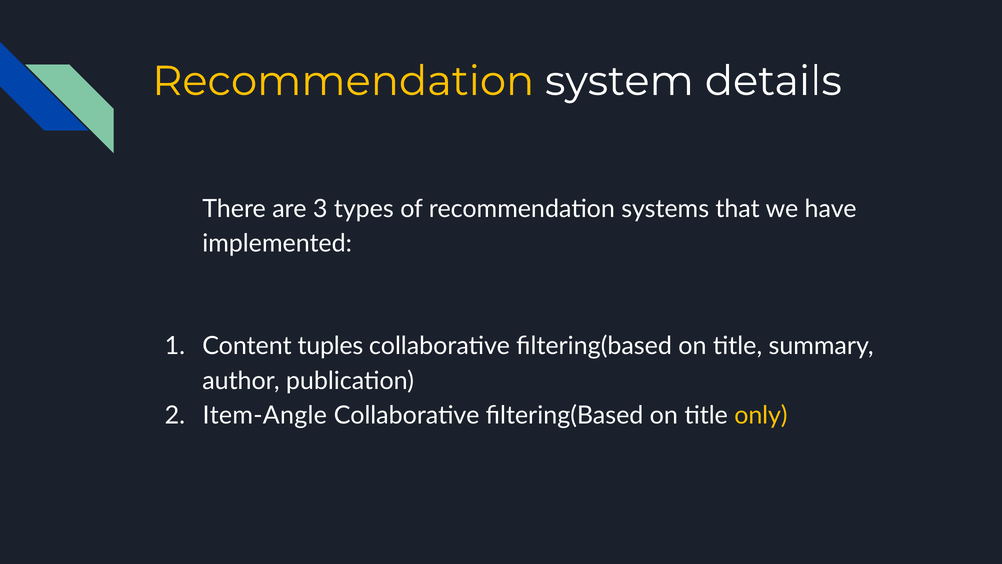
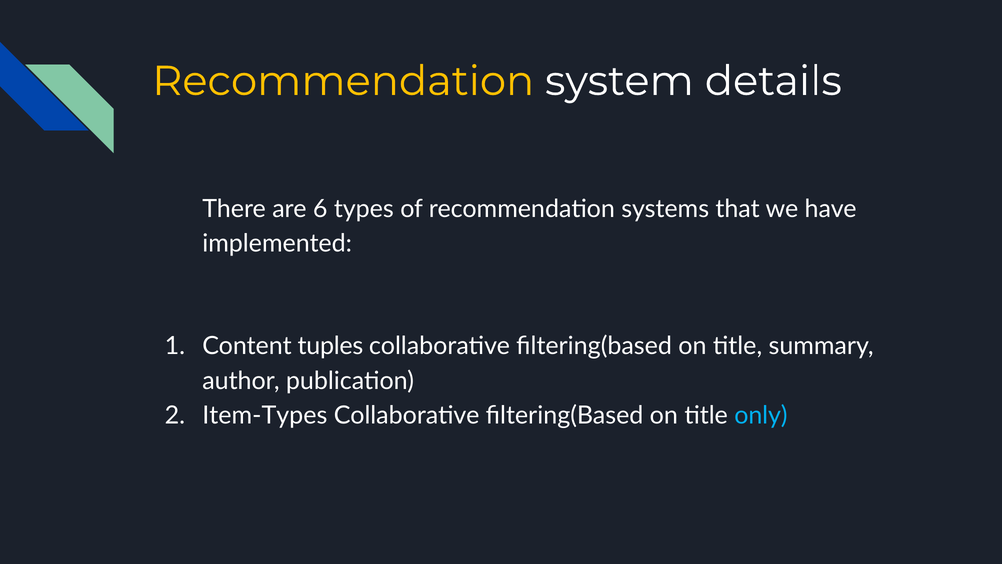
3: 3 -> 6
Item-Angle: Item-Angle -> Item-Types
only colour: yellow -> light blue
